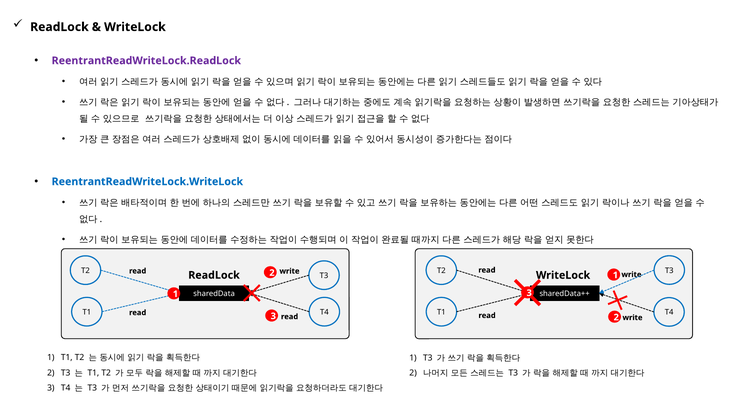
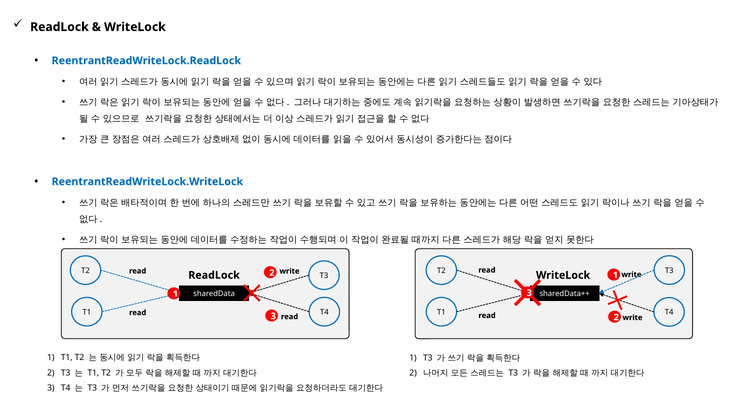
ReentrantReadWriteLock.ReadLock colour: purple -> blue
